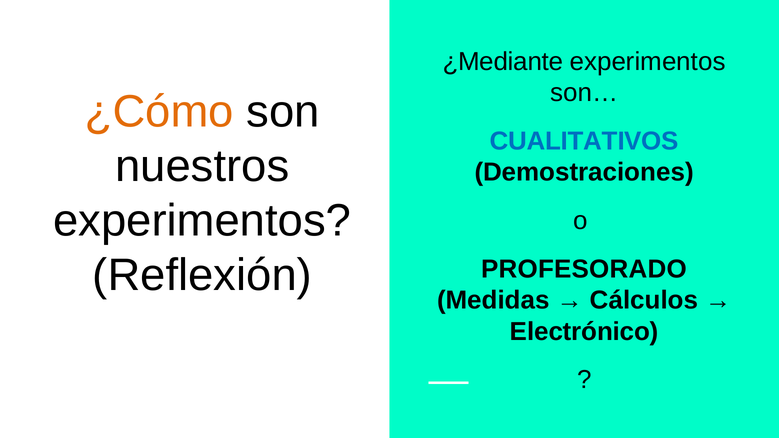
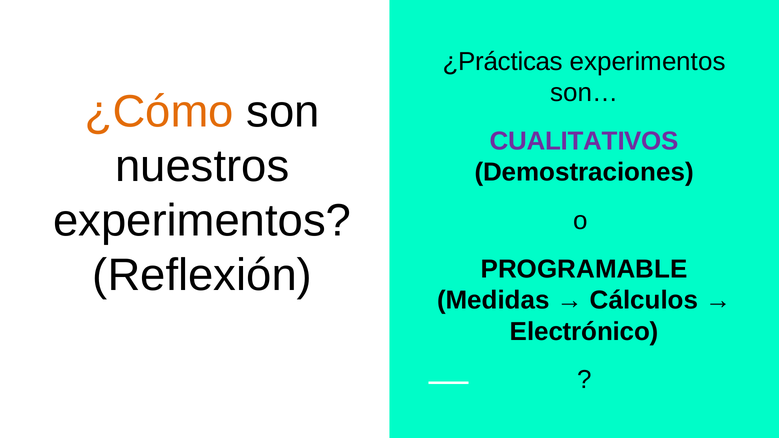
¿Mediante: ¿Mediante -> ¿Prácticas
CUALITATIVOS colour: blue -> purple
PROFESORADO: PROFESORADO -> PROGRAMABLE
